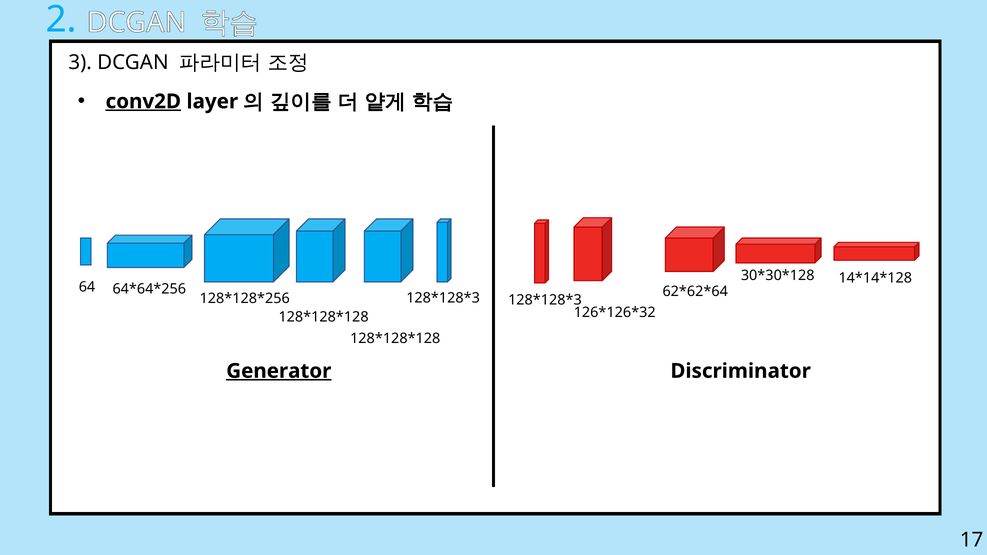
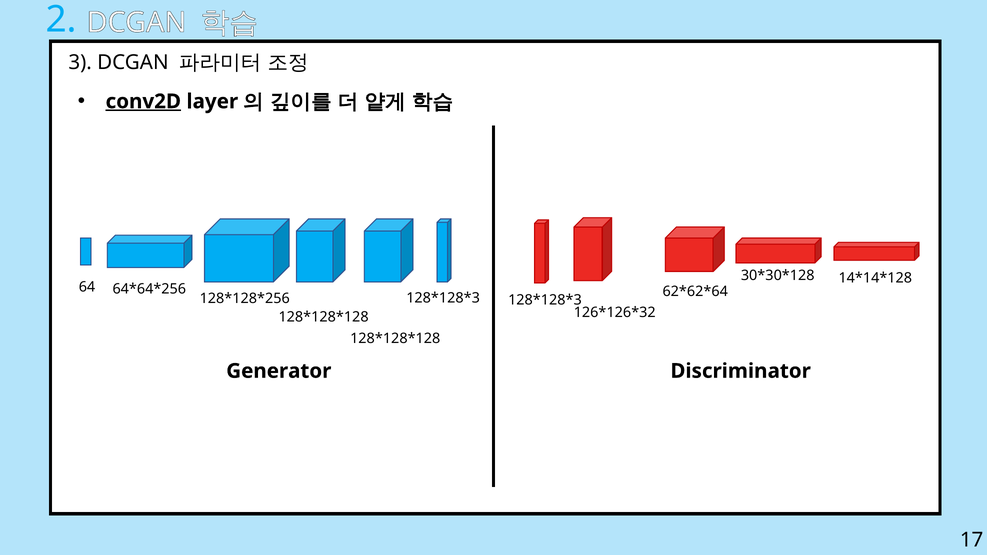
Generator underline: present -> none
